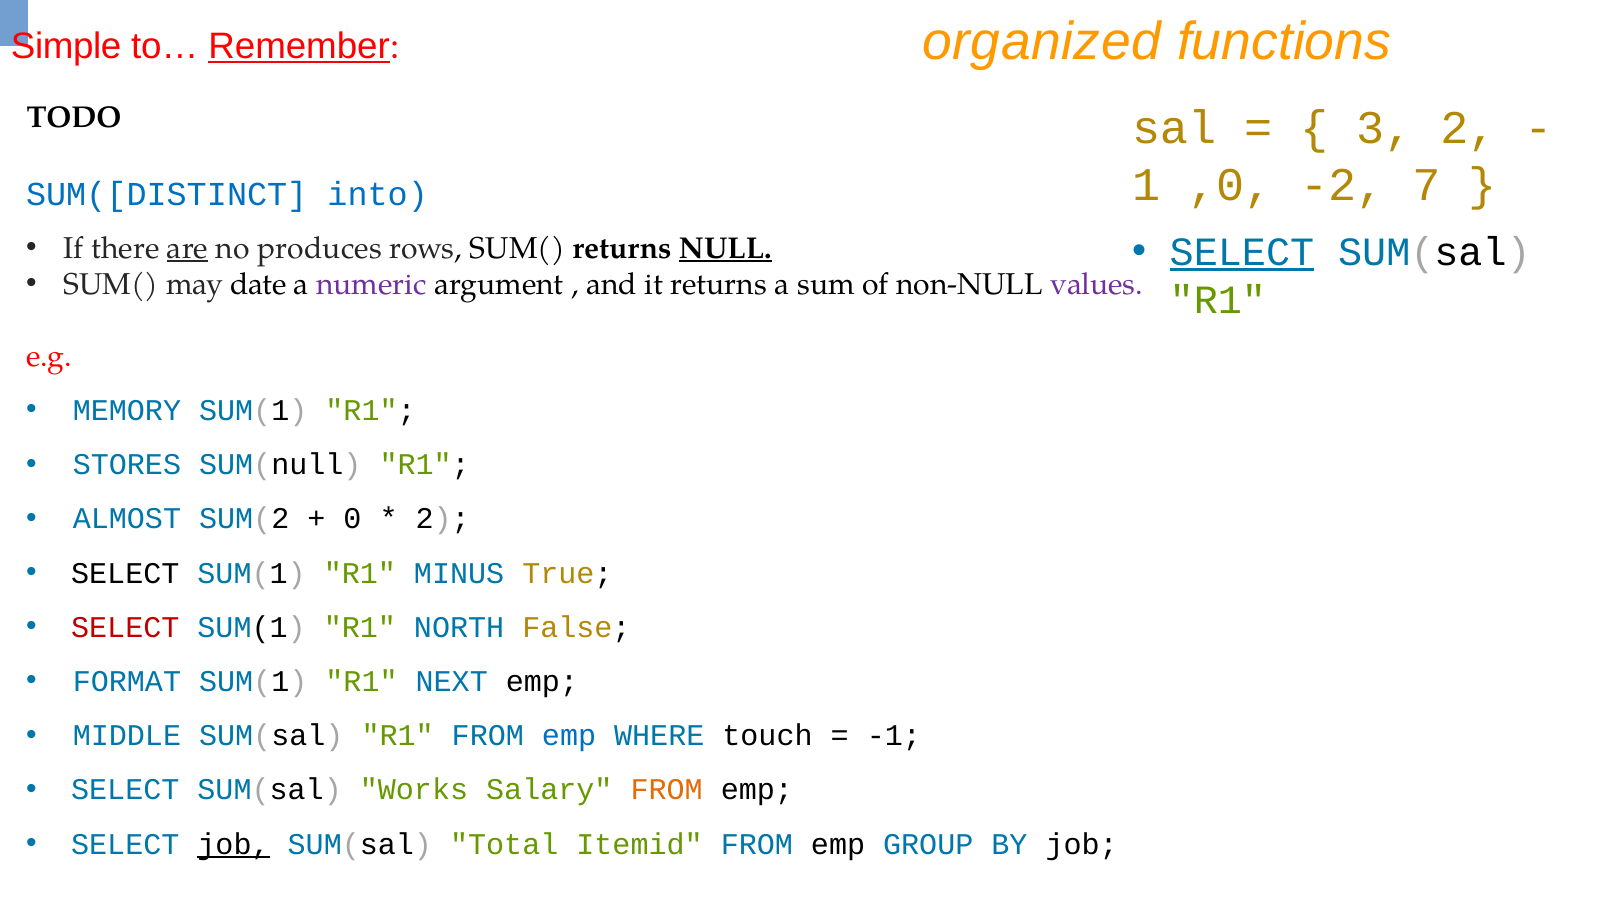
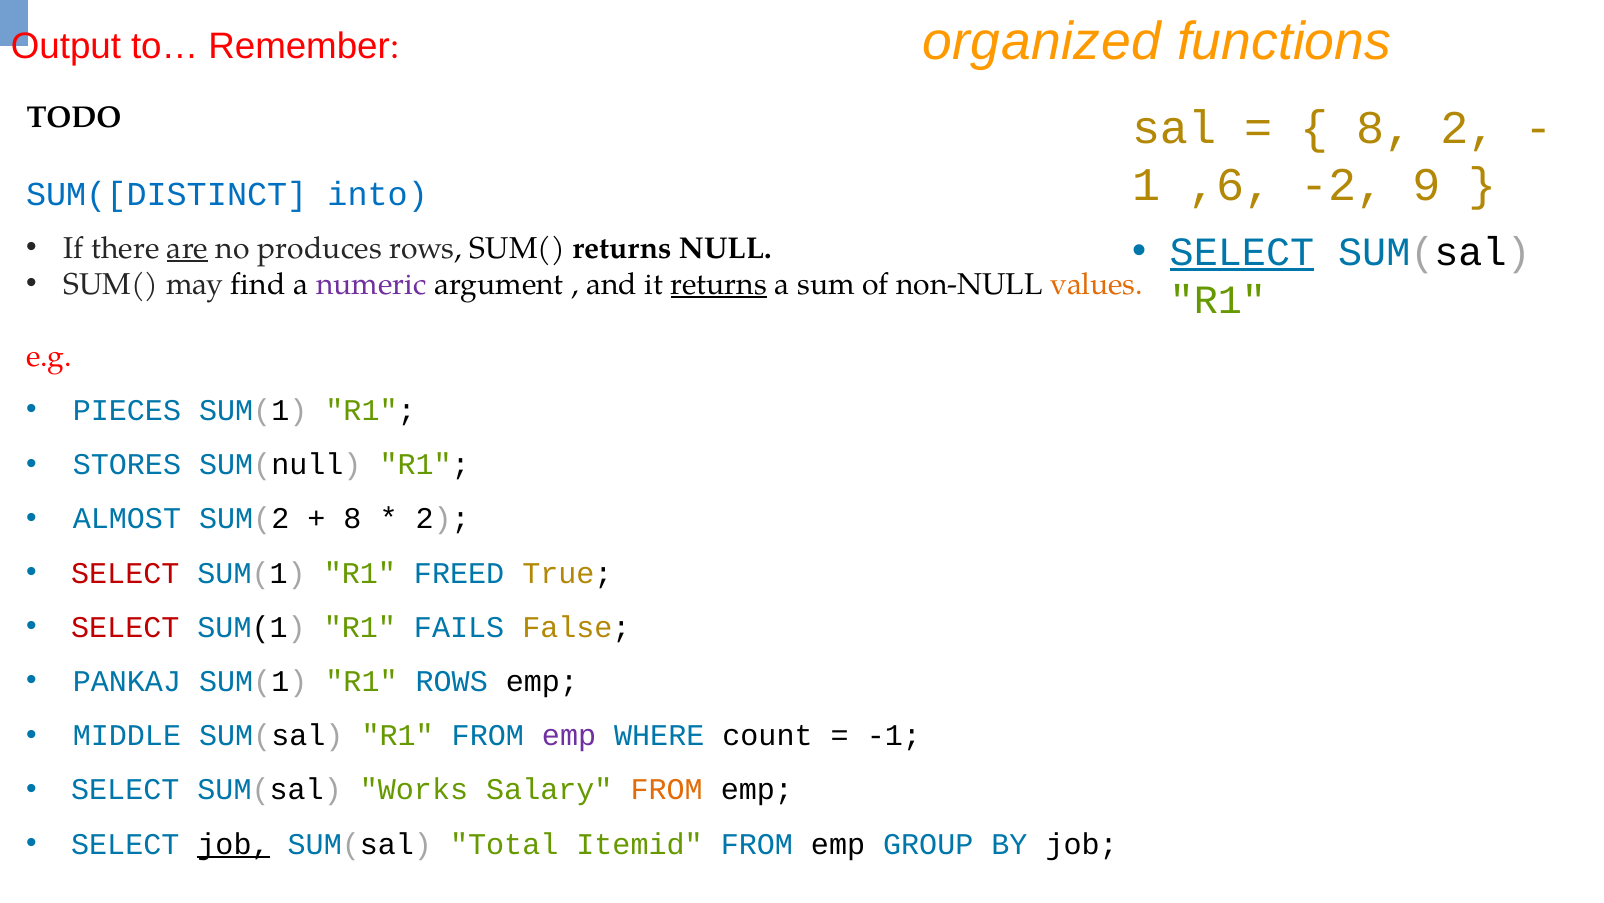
Simple: Simple -> Output
Remember underline: present -> none
3 at (1384, 128): 3 -> 8
,0: ,0 -> ,6
7: 7 -> 9
NULL underline: present -> none
date: date -> find
returns at (719, 284) underline: none -> present
values colour: purple -> orange
MEMORY: MEMORY -> PIECES
0 at (352, 519): 0 -> 8
SELECT at (125, 573) colour: black -> red
MINUS: MINUS -> FREED
NORTH: NORTH -> FAILS
FORMAT: FORMAT -> PANKAJ
R1 NEXT: NEXT -> ROWS
emp at (569, 735) colour: blue -> purple
touch: touch -> count
